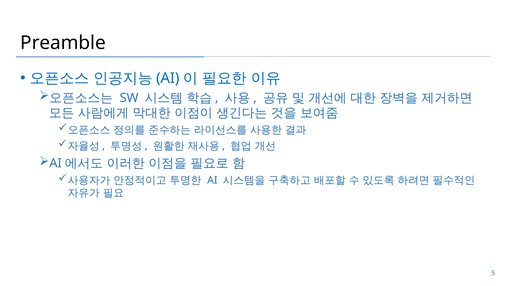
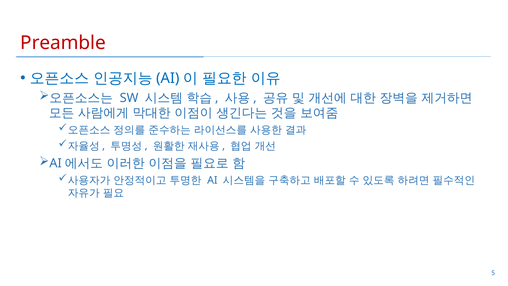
Preamble colour: black -> red
